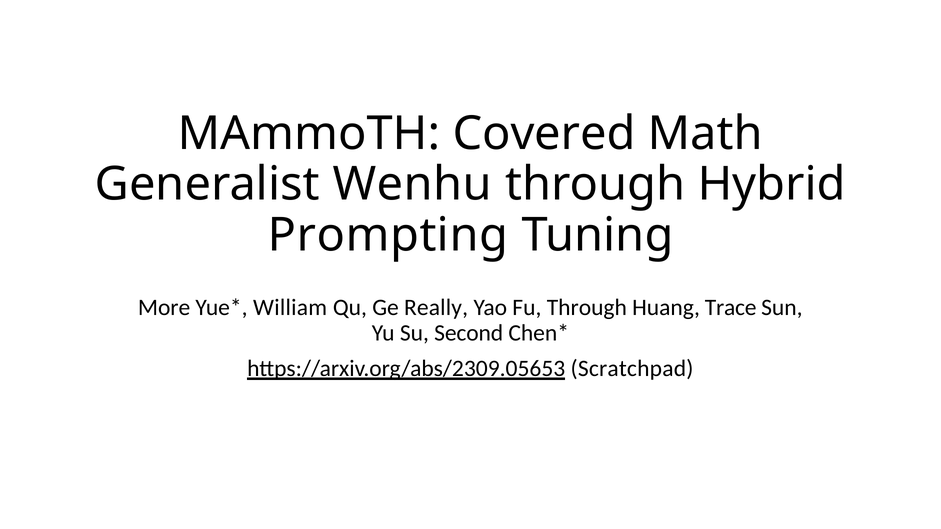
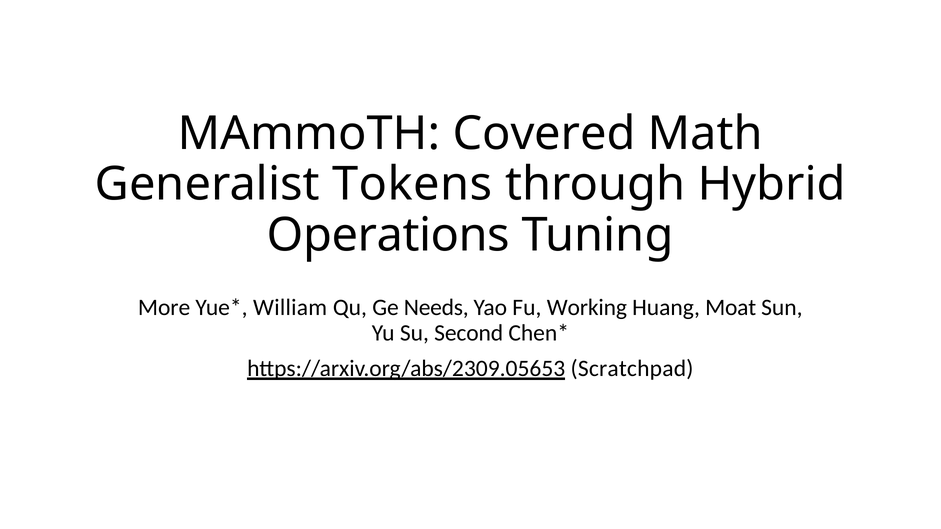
Wenhu: Wenhu -> Tokens
Prompting: Prompting -> Operations
Really: Really -> Needs
Fu Through: Through -> Working
Trace: Trace -> Moat
